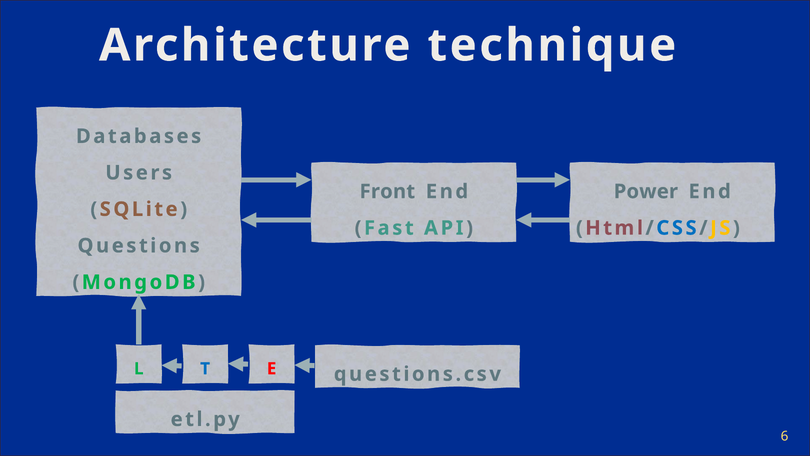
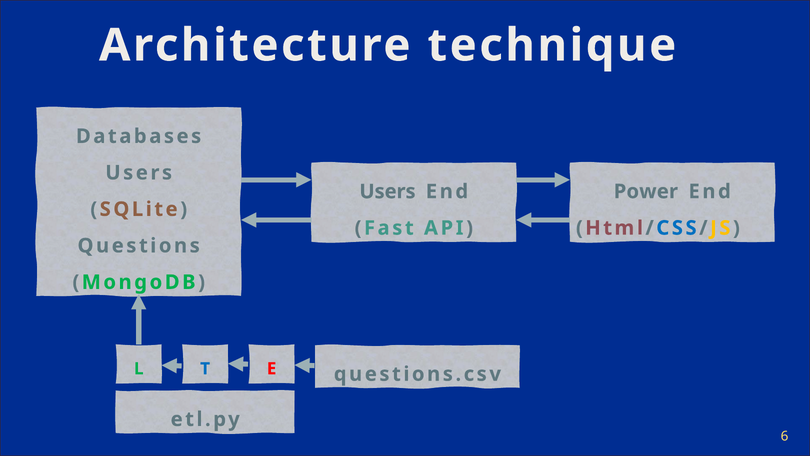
Front at (387, 191): Front -> Users
